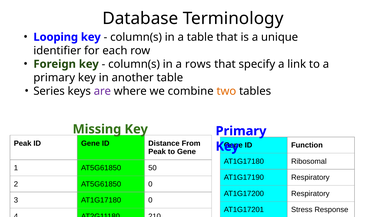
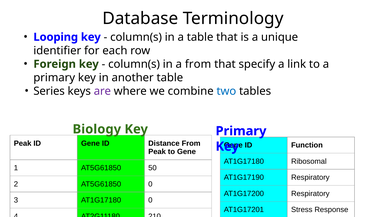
a rows: rows -> from
two colour: orange -> blue
Missing: Missing -> Biology
